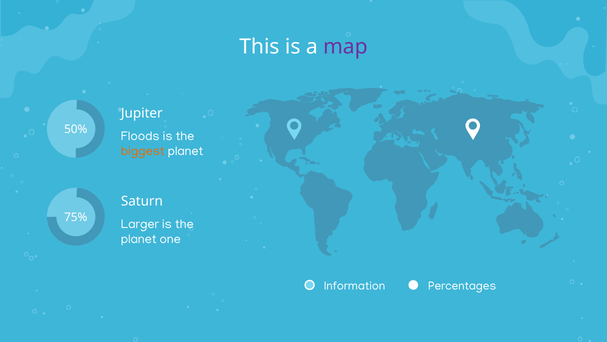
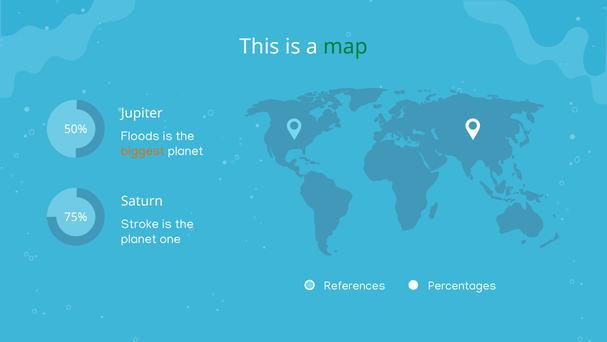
map colour: purple -> green
Larger: Larger -> Stroke
Information: Information -> References
